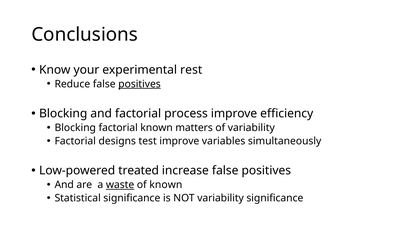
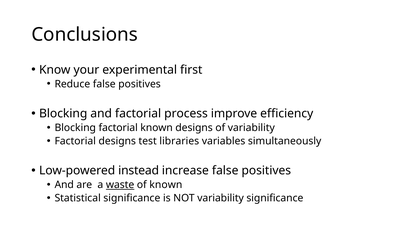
rest: rest -> first
positives at (140, 84) underline: present -> none
known matters: matters -> designs
test improve: improve -> libraries
treated: treated -> instead
